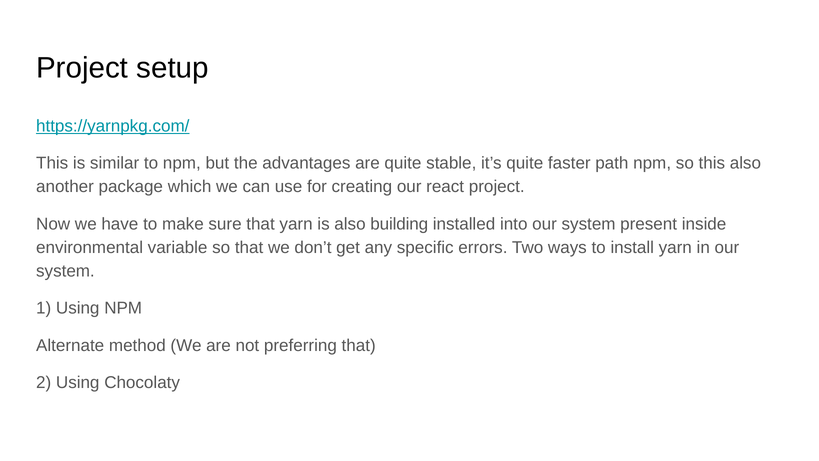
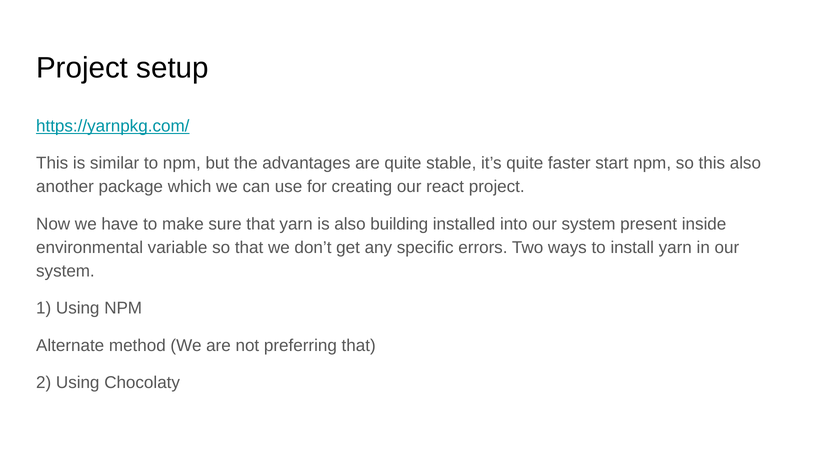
path: path -> start
